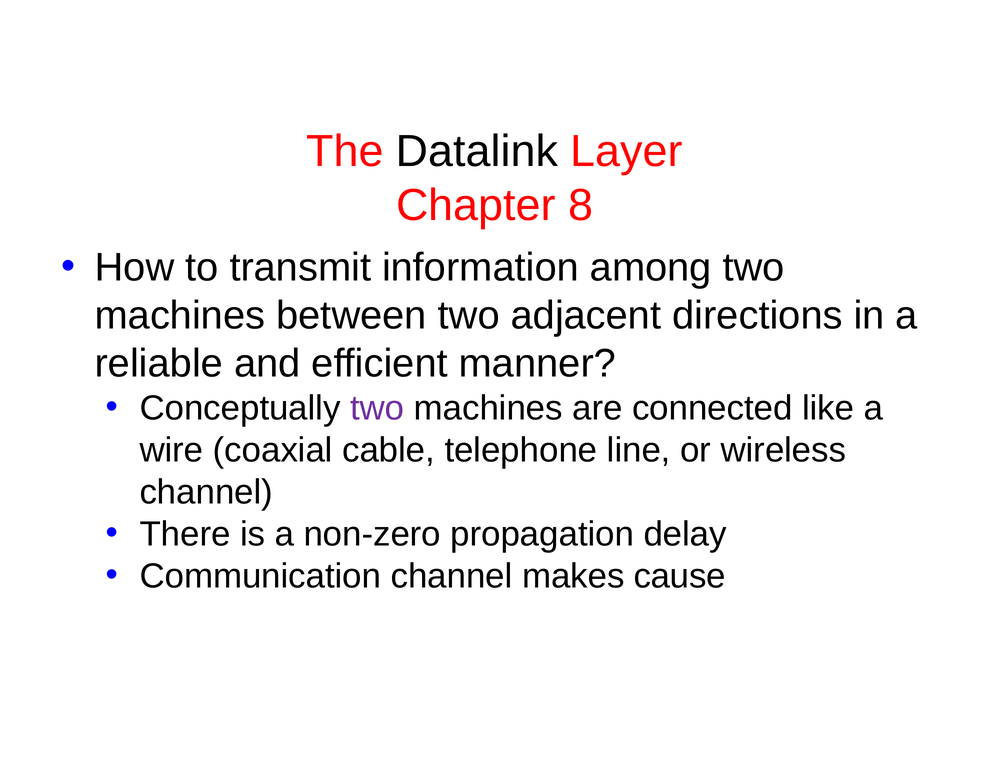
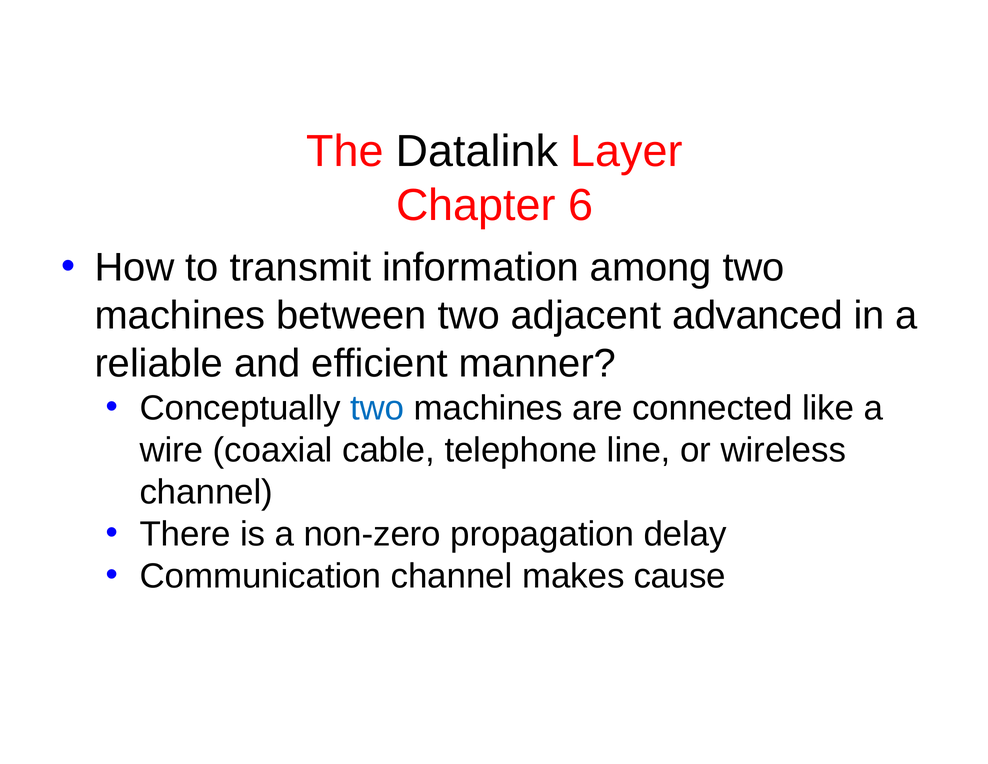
8: 8 -> 6
directions: directions -> advanced
two at (377, 408) colour: purple -> blue
